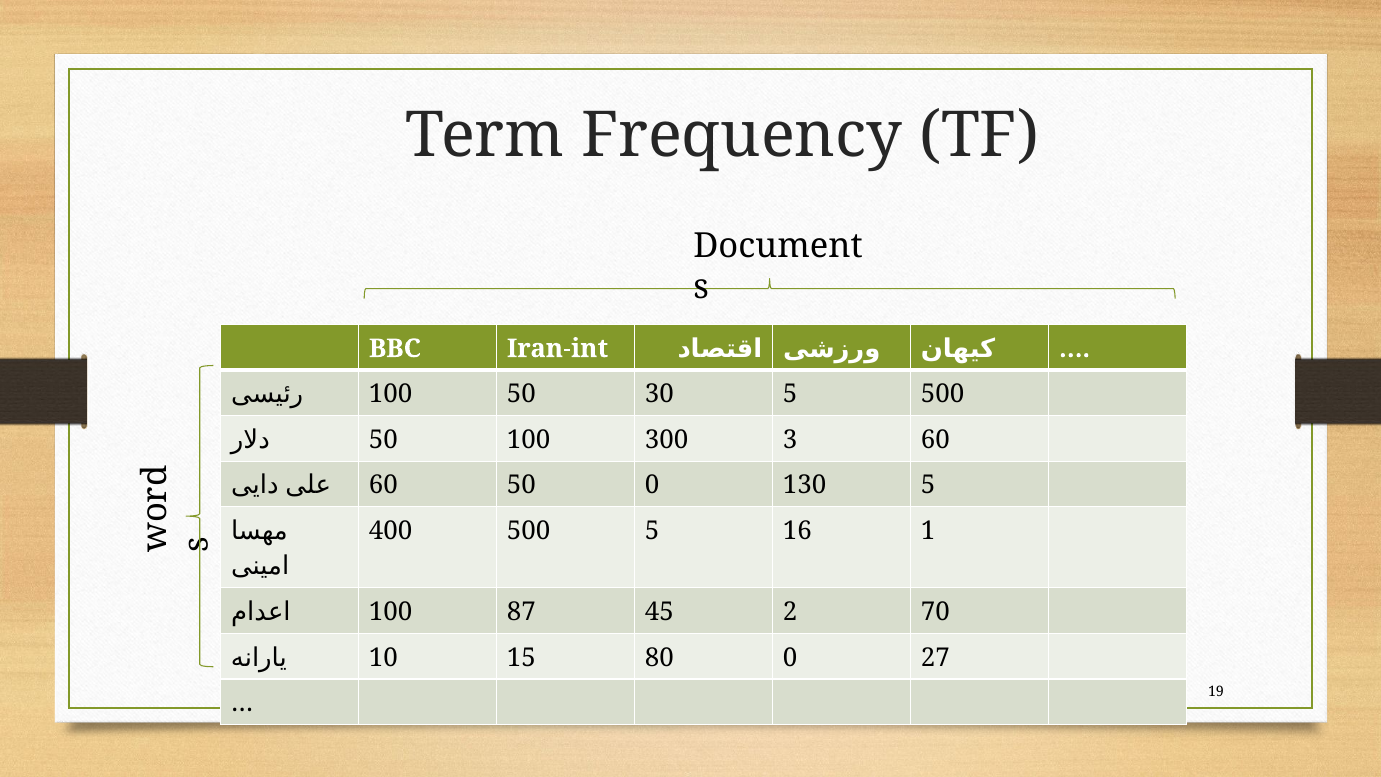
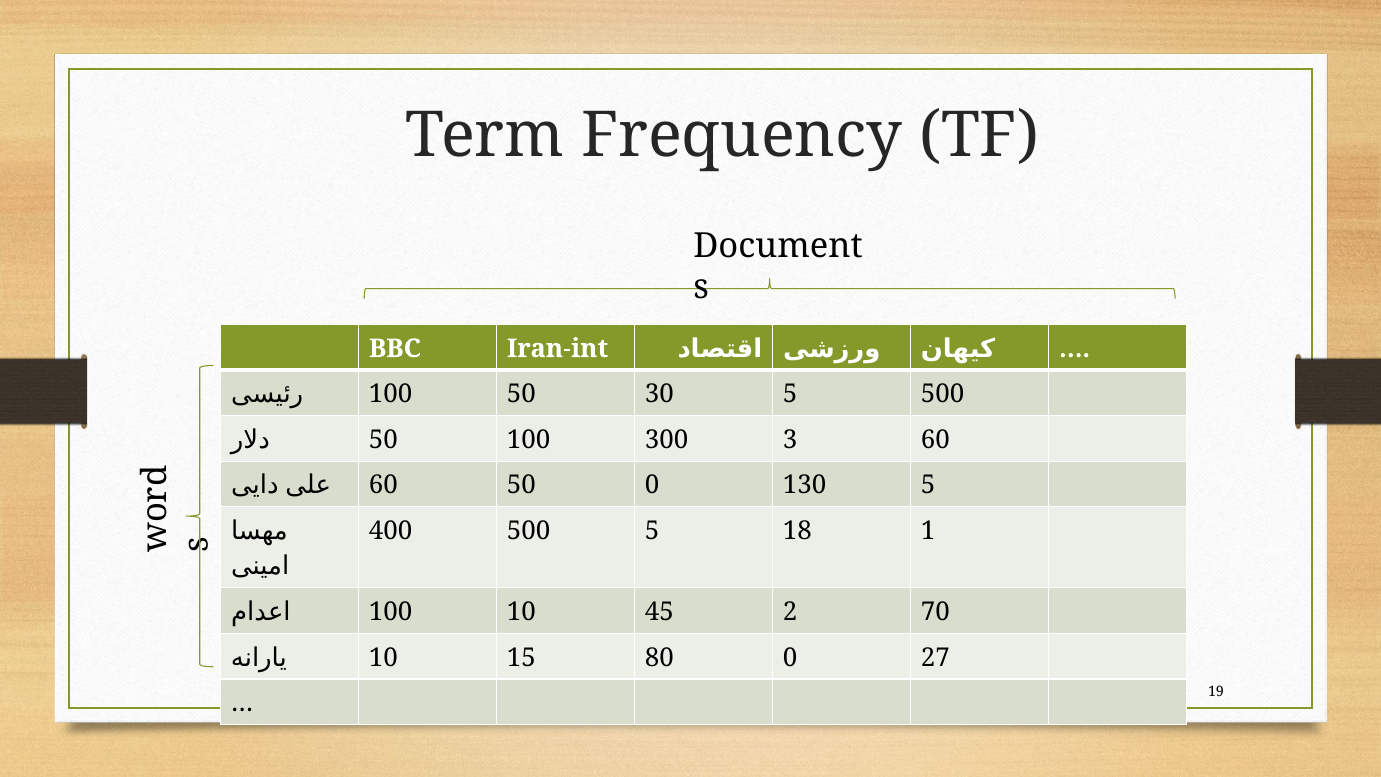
16: 16 -> 18
100 87: 87 -> 10
